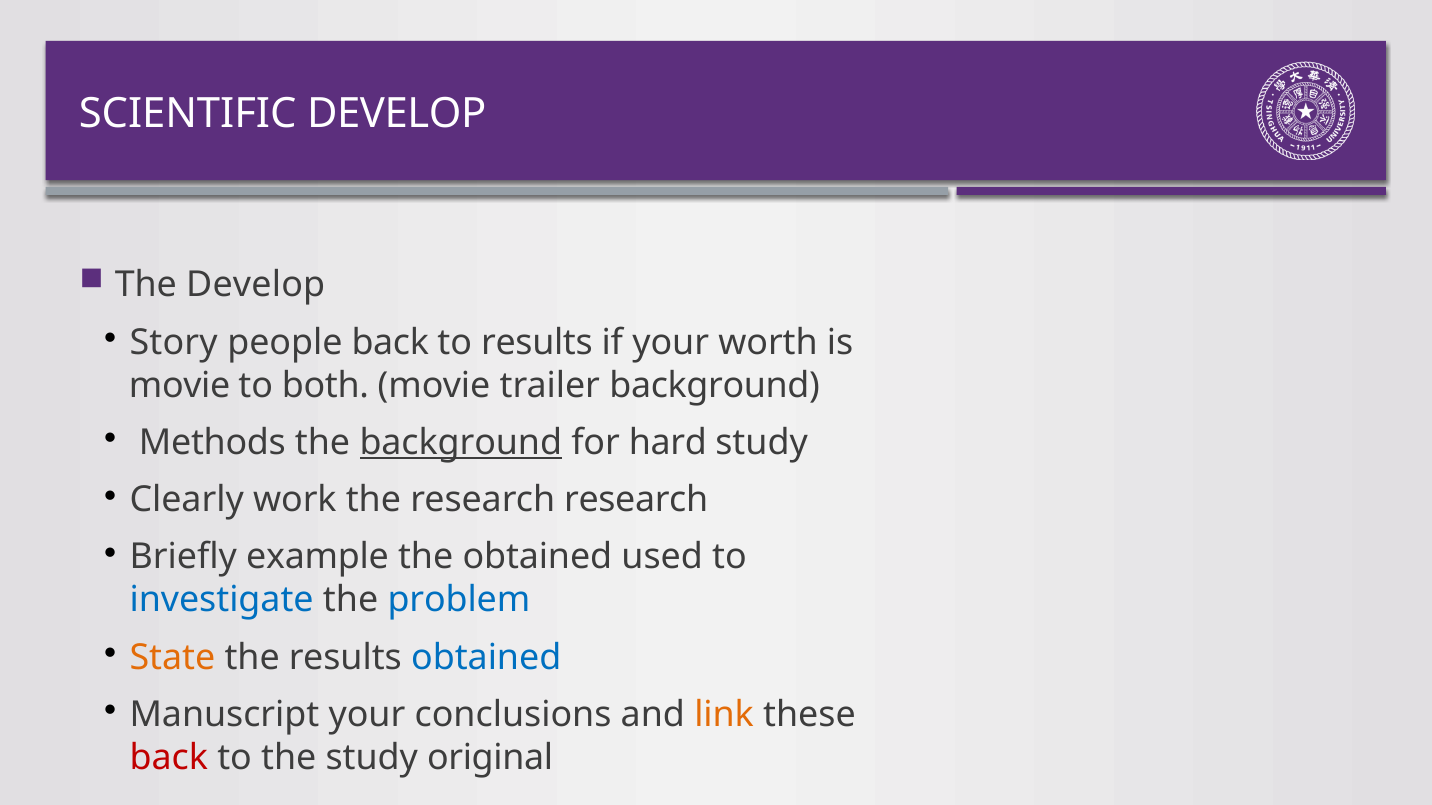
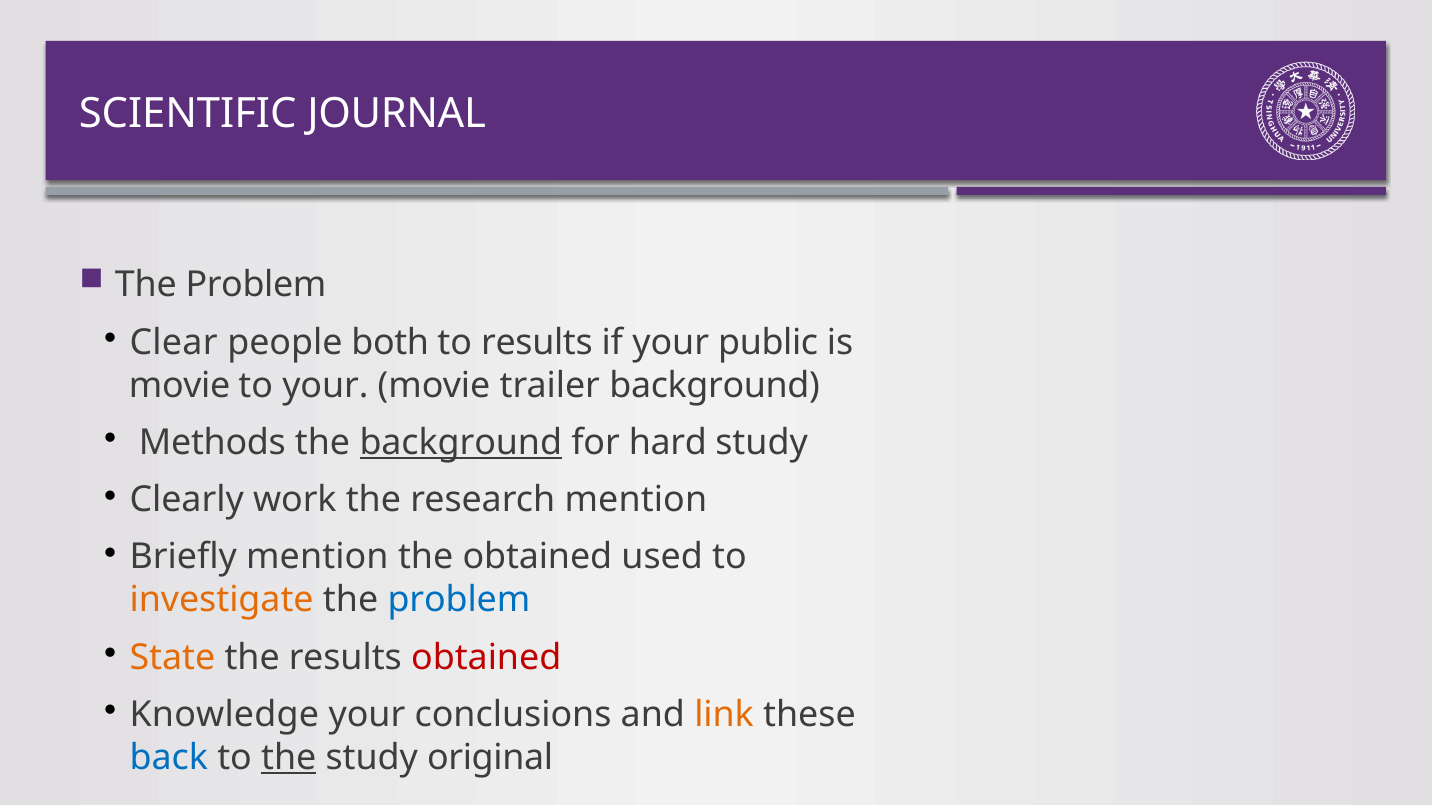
SCIENTIFIC DEVELOP: DEVELOP -> JOURNAL
Develop at (256, 285): Develop -> Problem
Story: Story -> Clear
people back: back -> both
worth: worth -> public
to both: both -> your
research research: research -> mention
Briefly example: example -> mention
investigate colour: blue -> orange
obtained at (486, 658) colour: blue -> red
Manuscript: Manuscript -> Knowledge
back at (169, 758) colour: red -> blue
the at (289, 758) underline: none -> present
